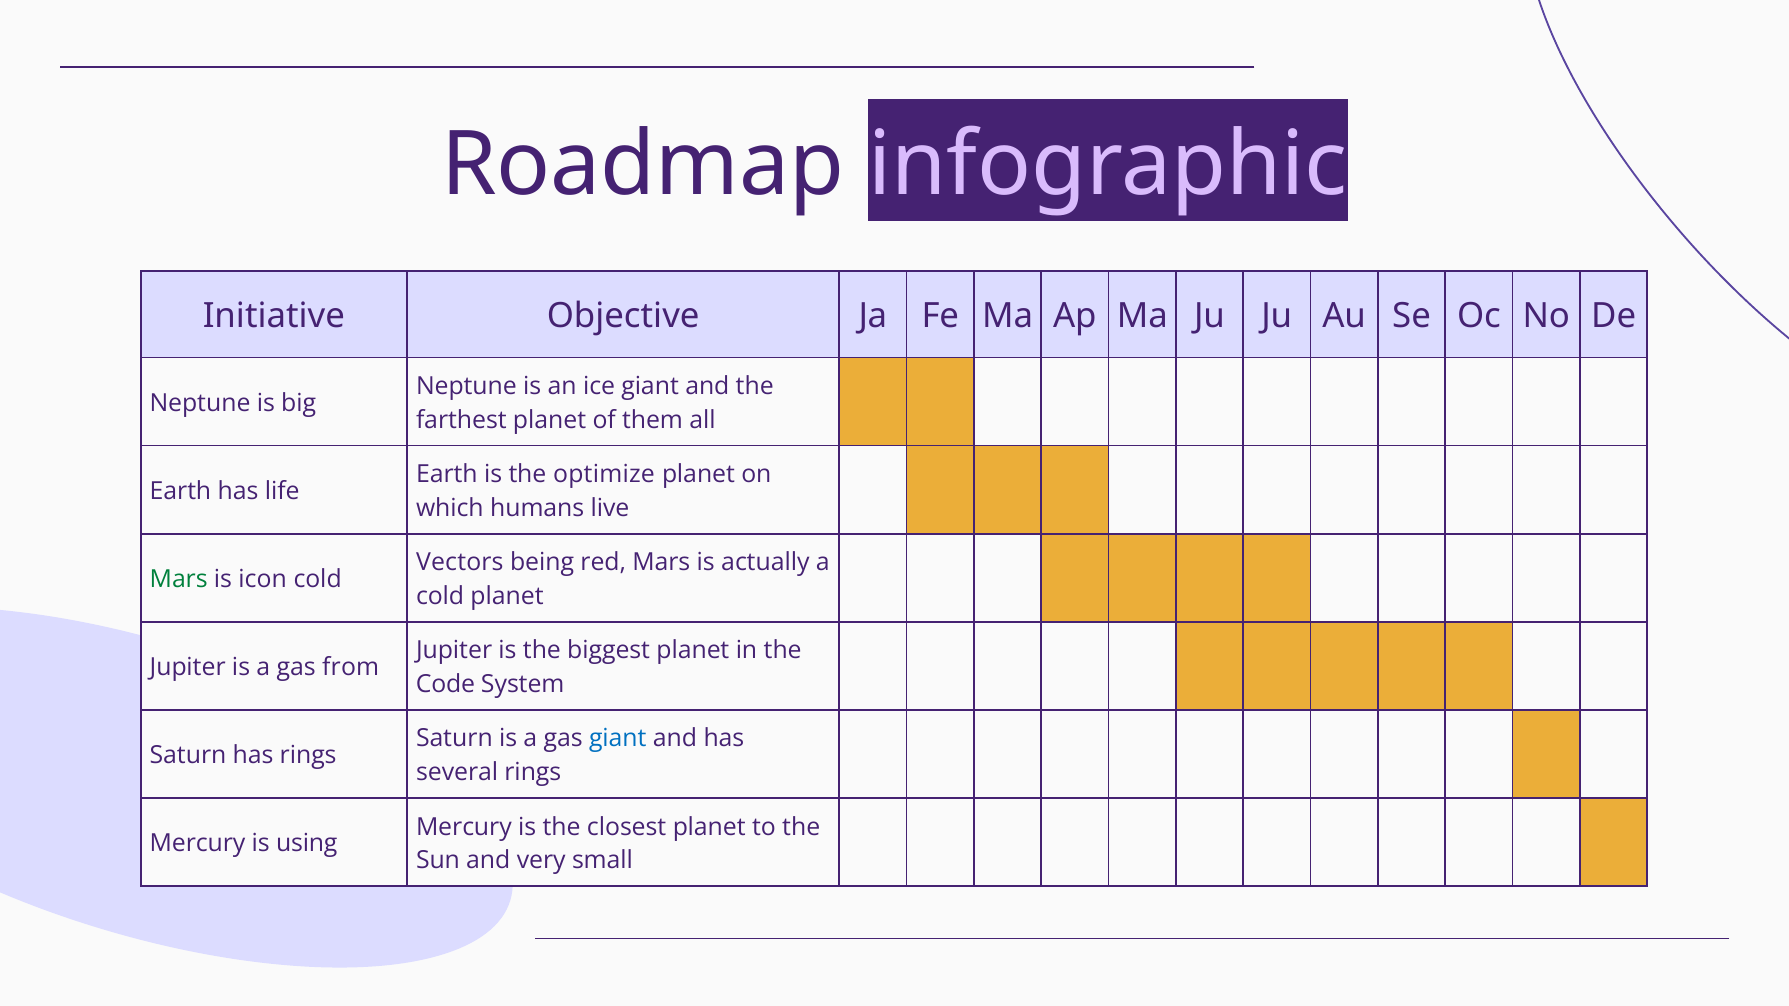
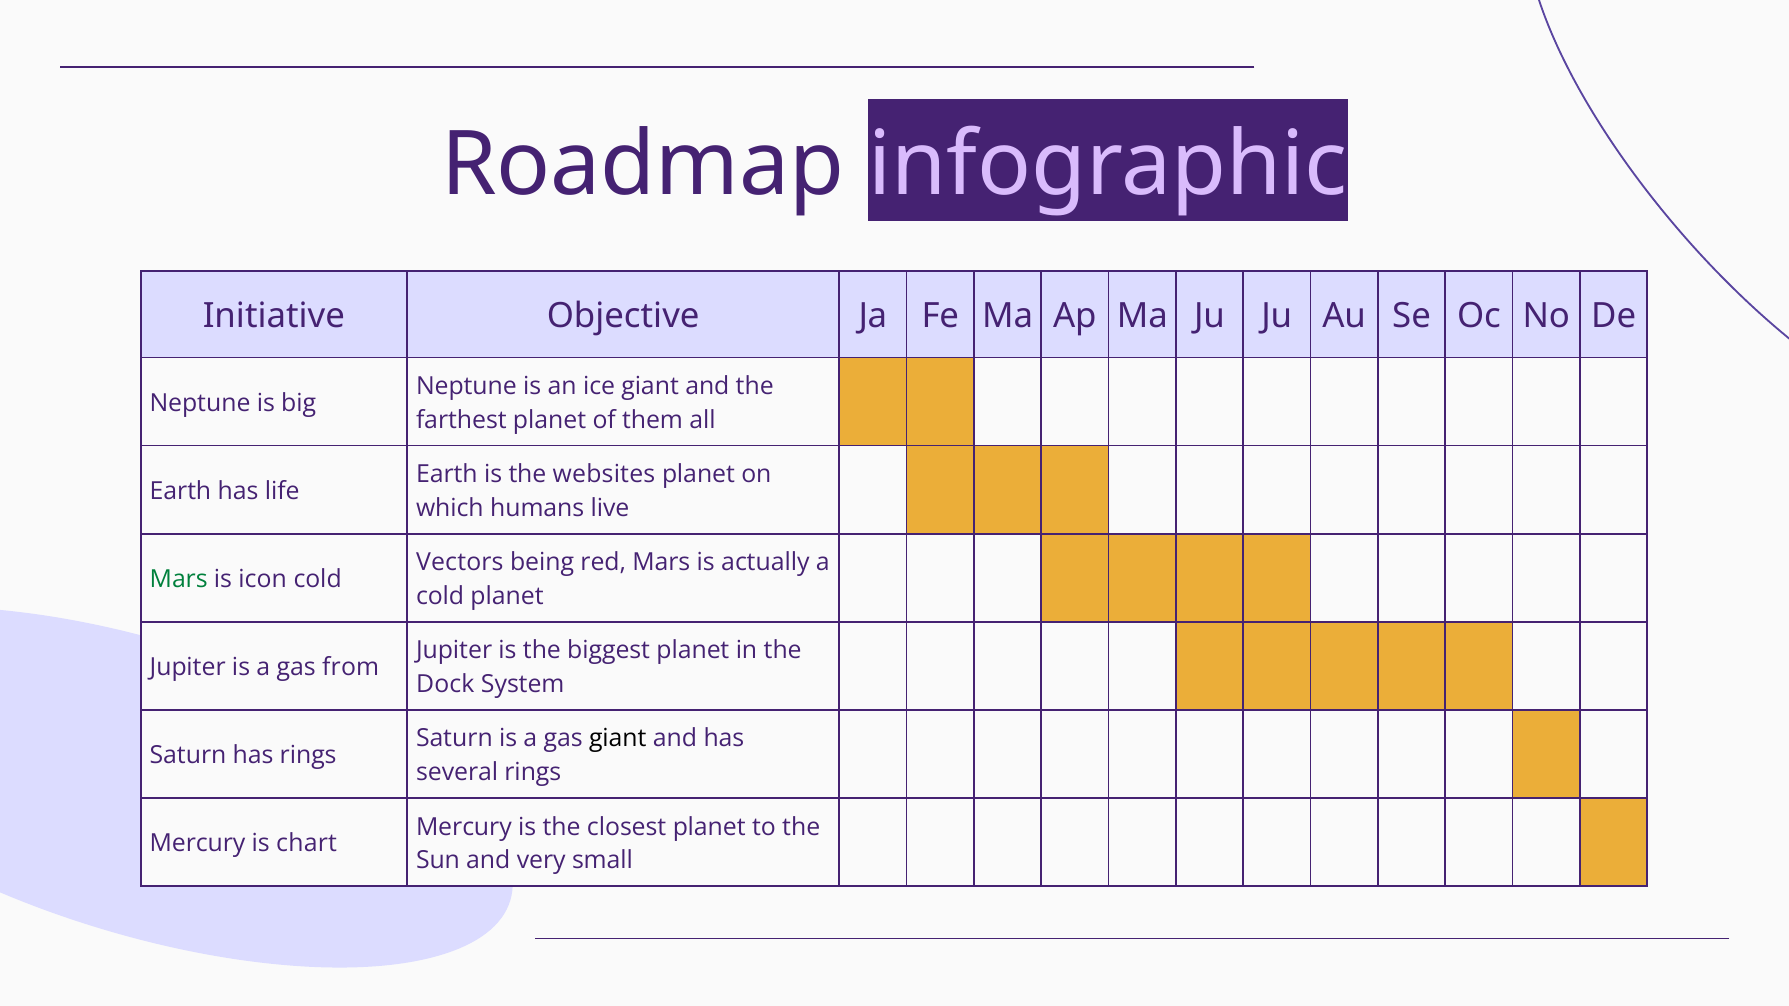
optimize: optimize -> websites
Code: Code -> Dock
giant at (618, 739) colour: blue -> black
using: using -> chart
